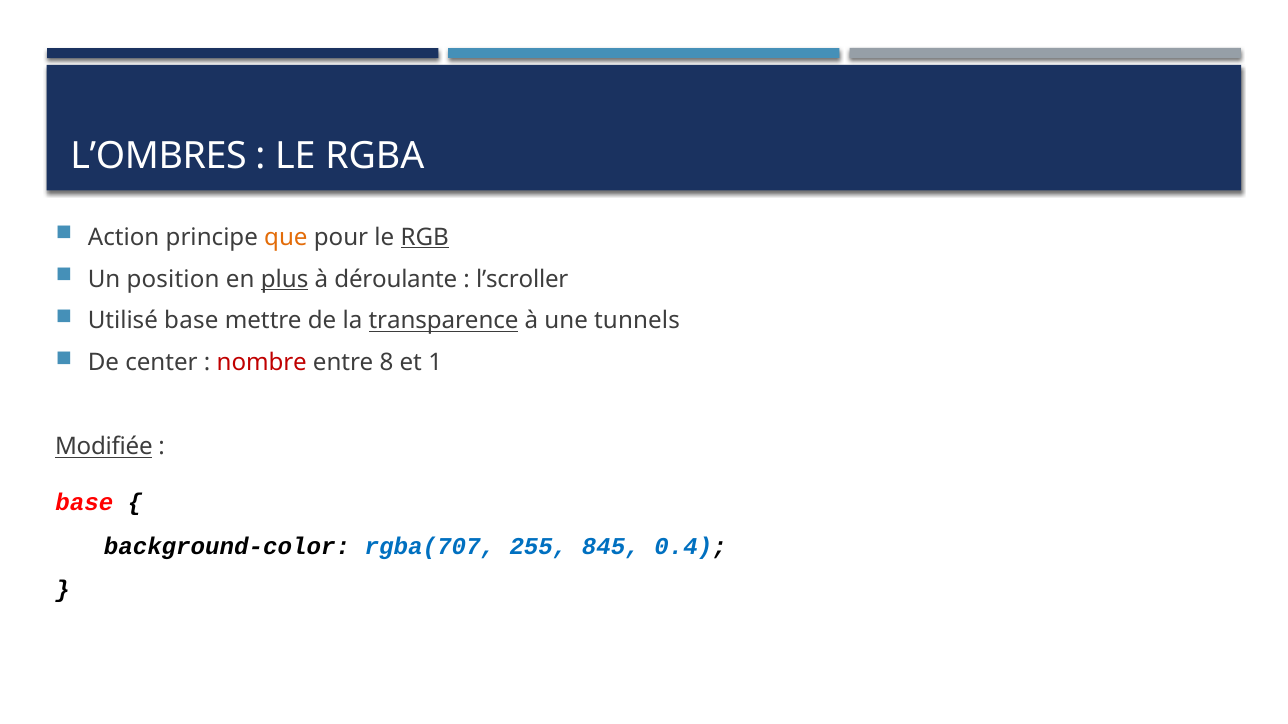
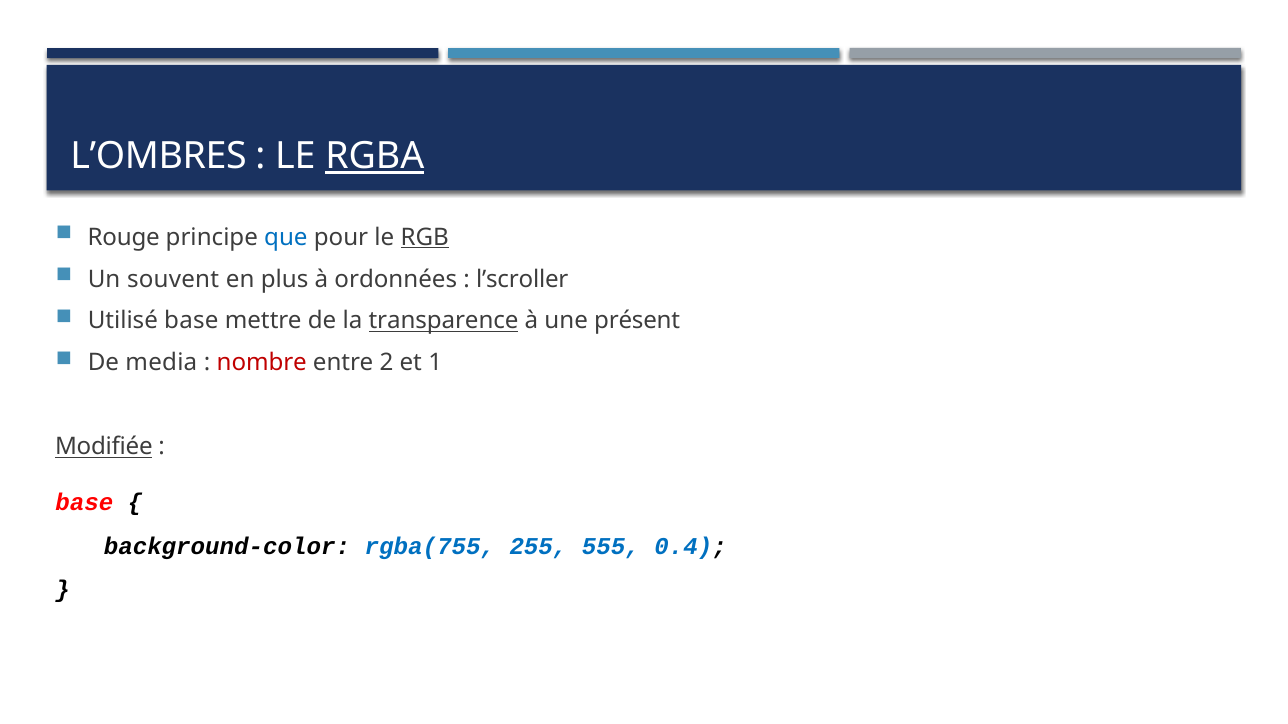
RGBA underline: none -> present
Action: Action -> Rouge
que colour: orange -> blue
position: position -> souvent
plus underline: present -> none
déroulante: déroulante -> ordonnées
tunnels: tunnels -> présent
center: center -> media
8: 8 -> 2
rgba(707: rgba(707 -> rgba(755
845: 845 -> 555
